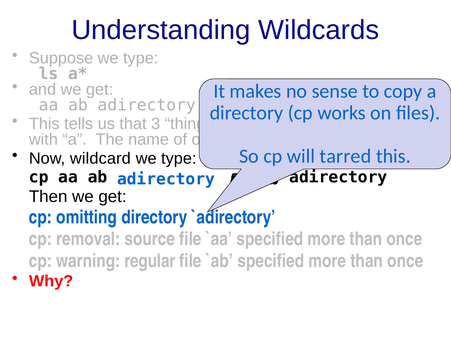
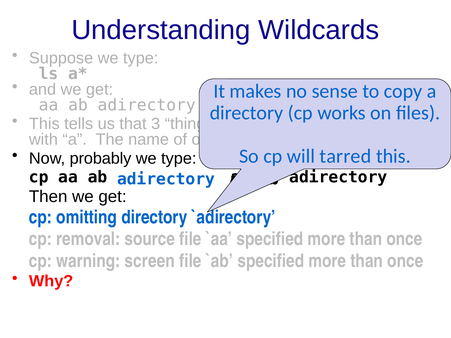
wildcard: wildcard -> probably
regular: regular -> screen
